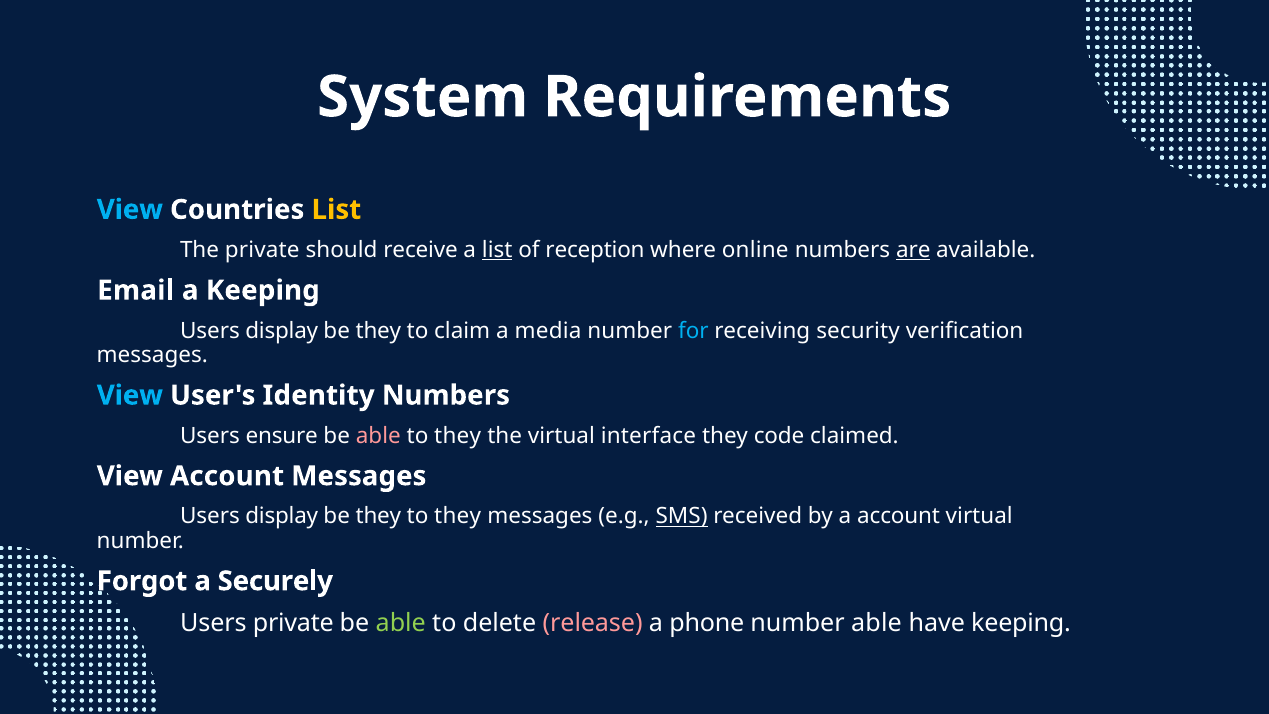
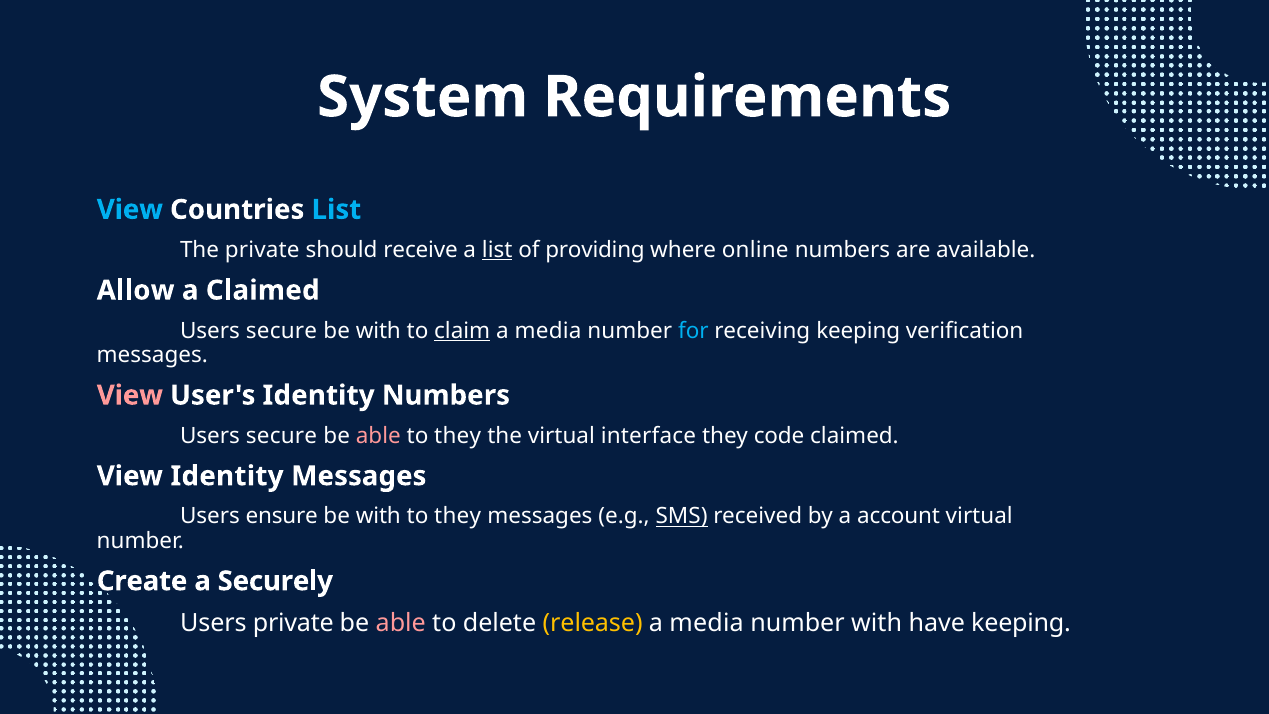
List at (336, 210) colour: yellow -> light blue
reception: reception -> providing
are underline: present -> none
Email: Email -> Allow
a Keeping: Keeping -> Claimed
display at (282, 331): display -> secure
they at (378, 331): they -> with
claim underline: none -> present
receiving security: security -> keeping
View at (130, 395) colour: light blue -> pink
ensure at (282, 436): ensure -> secure
View Account: Account -> Identity
display at (282, 516): display -> ensure
they at (378, 516): they -> with
Forgot: Forgot -> Create
able at (401, 623) colour: light green -> pink
release colour: pink -> yellow
phone at (707, 623): phone -> media
number able: able -> with
